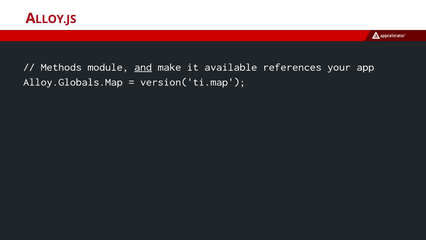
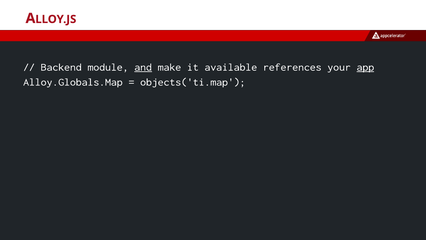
Methods: Methods -> Backend
app underline: none -> present
version('ti.map: version('ti.map -> objects('ti.map
